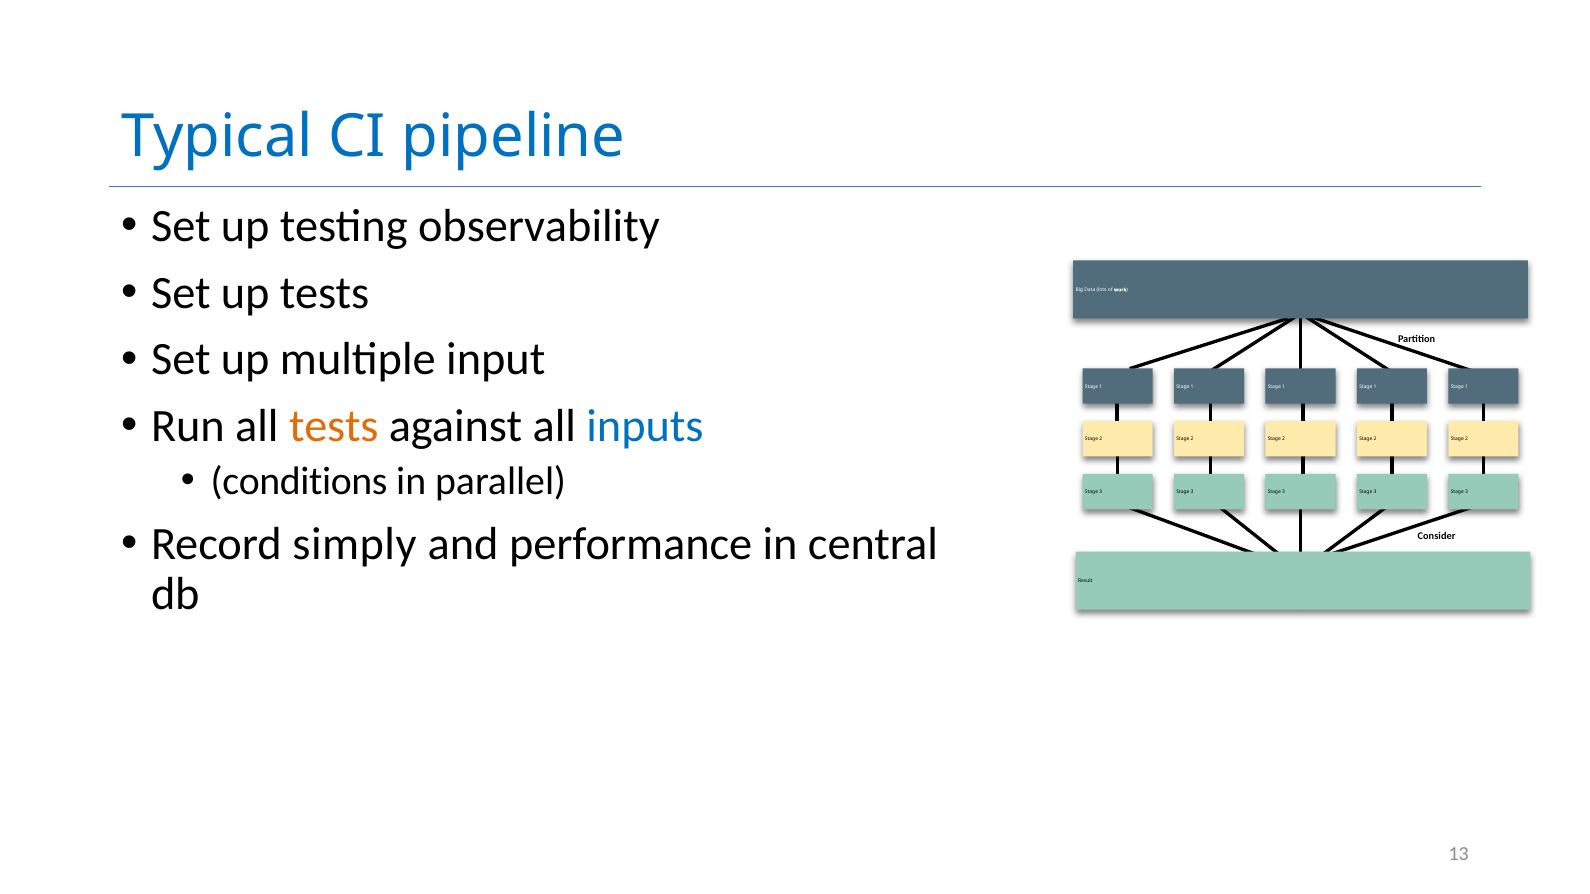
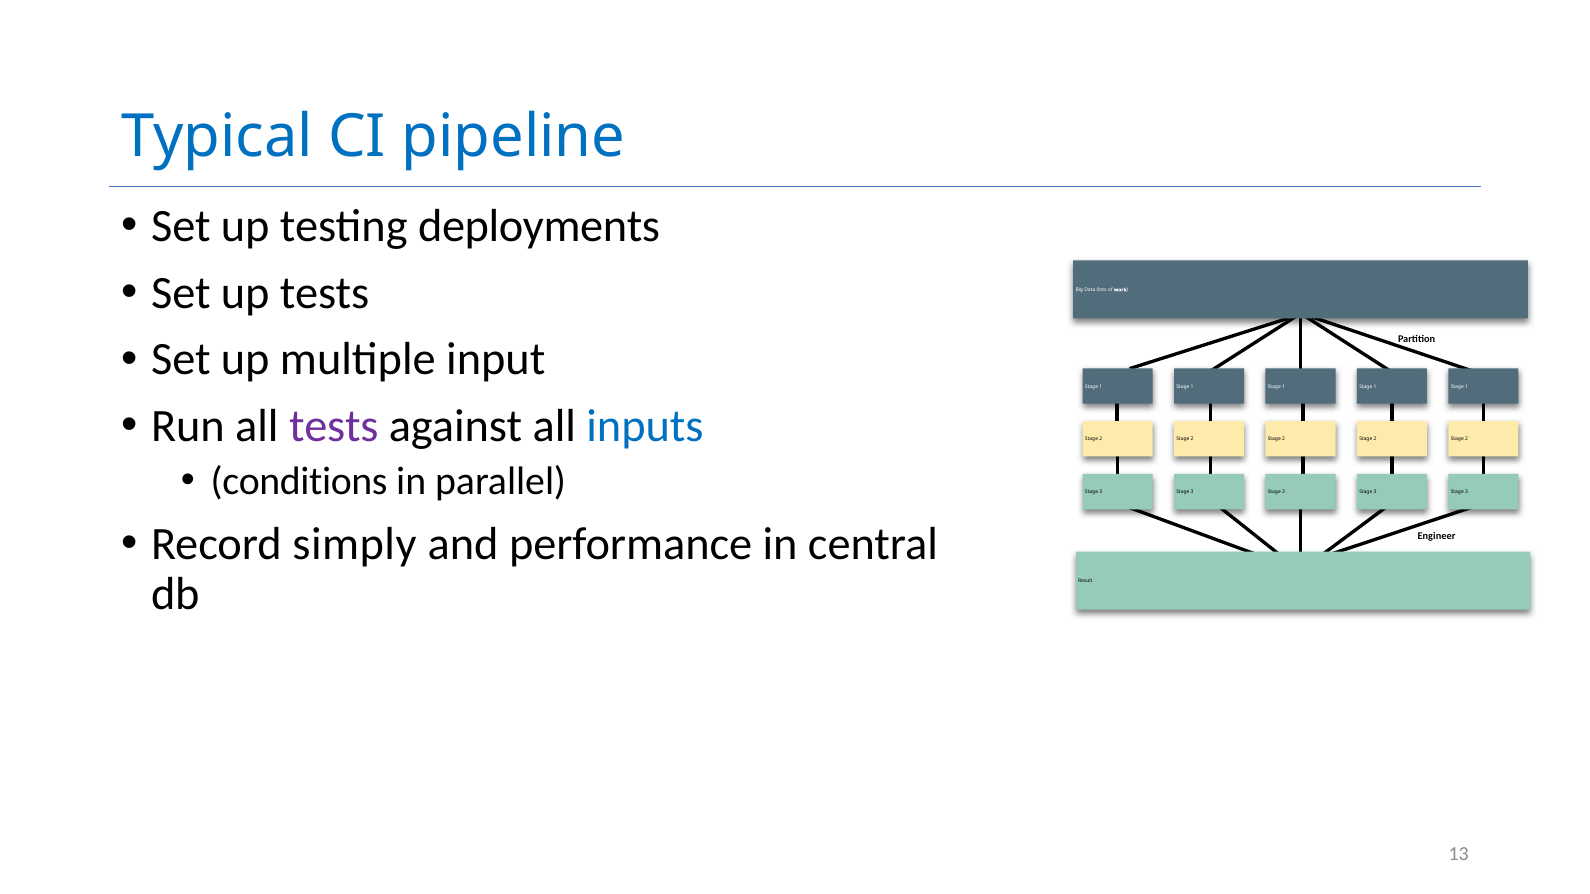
observability: observability -> deployments
tests at (334, 426) colour: orange -> purple
Consider: Consider -> Engineer
